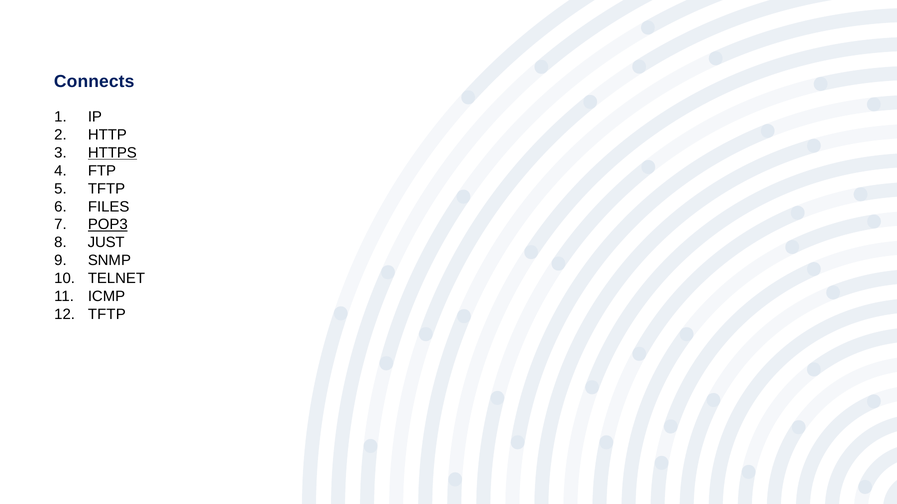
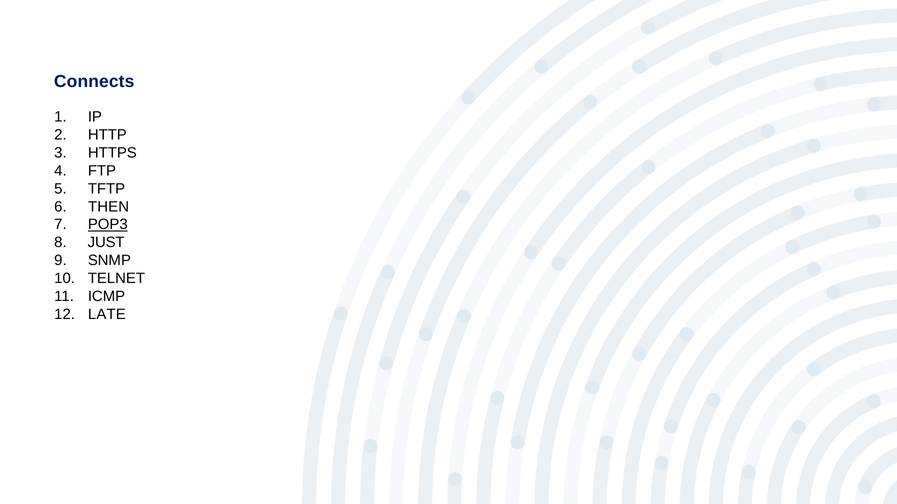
HTTPS underline: present -> none
FILES: FILES -> THEN
TFTP at (107, 314): TFTP -> LATE
